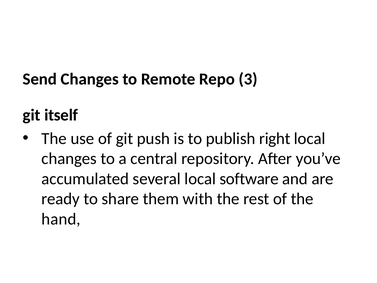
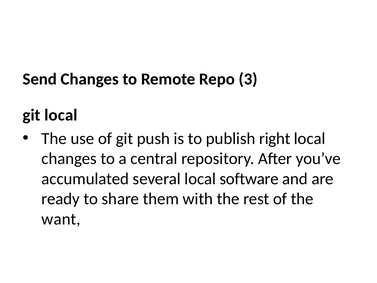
git itself: itself -> local
hand: hand -> want
